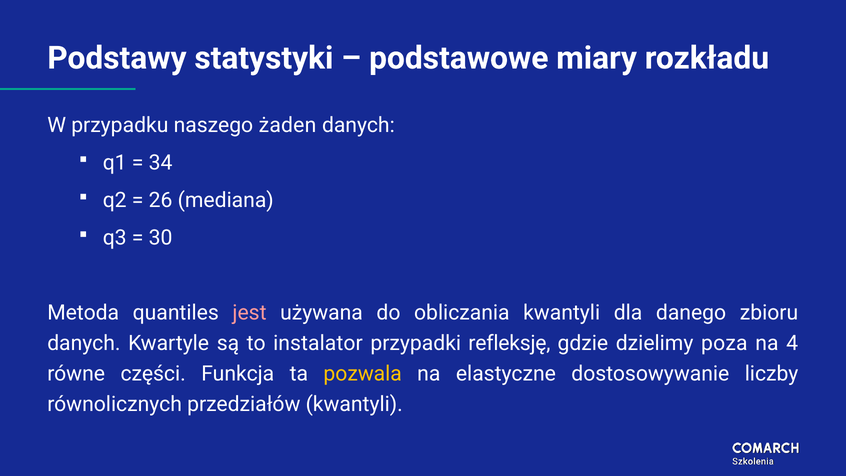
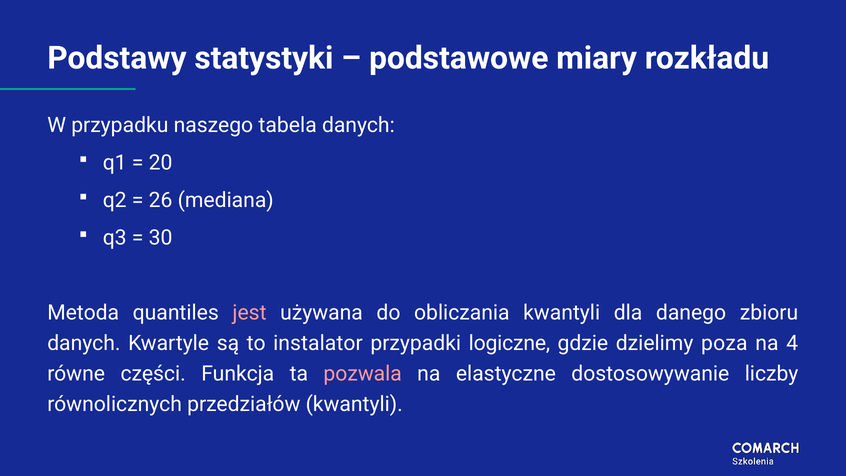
żaden: żaden -> tabela
34: 34 -> 20
refleksję: refleksję -> logiczne
pozwala colour: yellow -> pink
